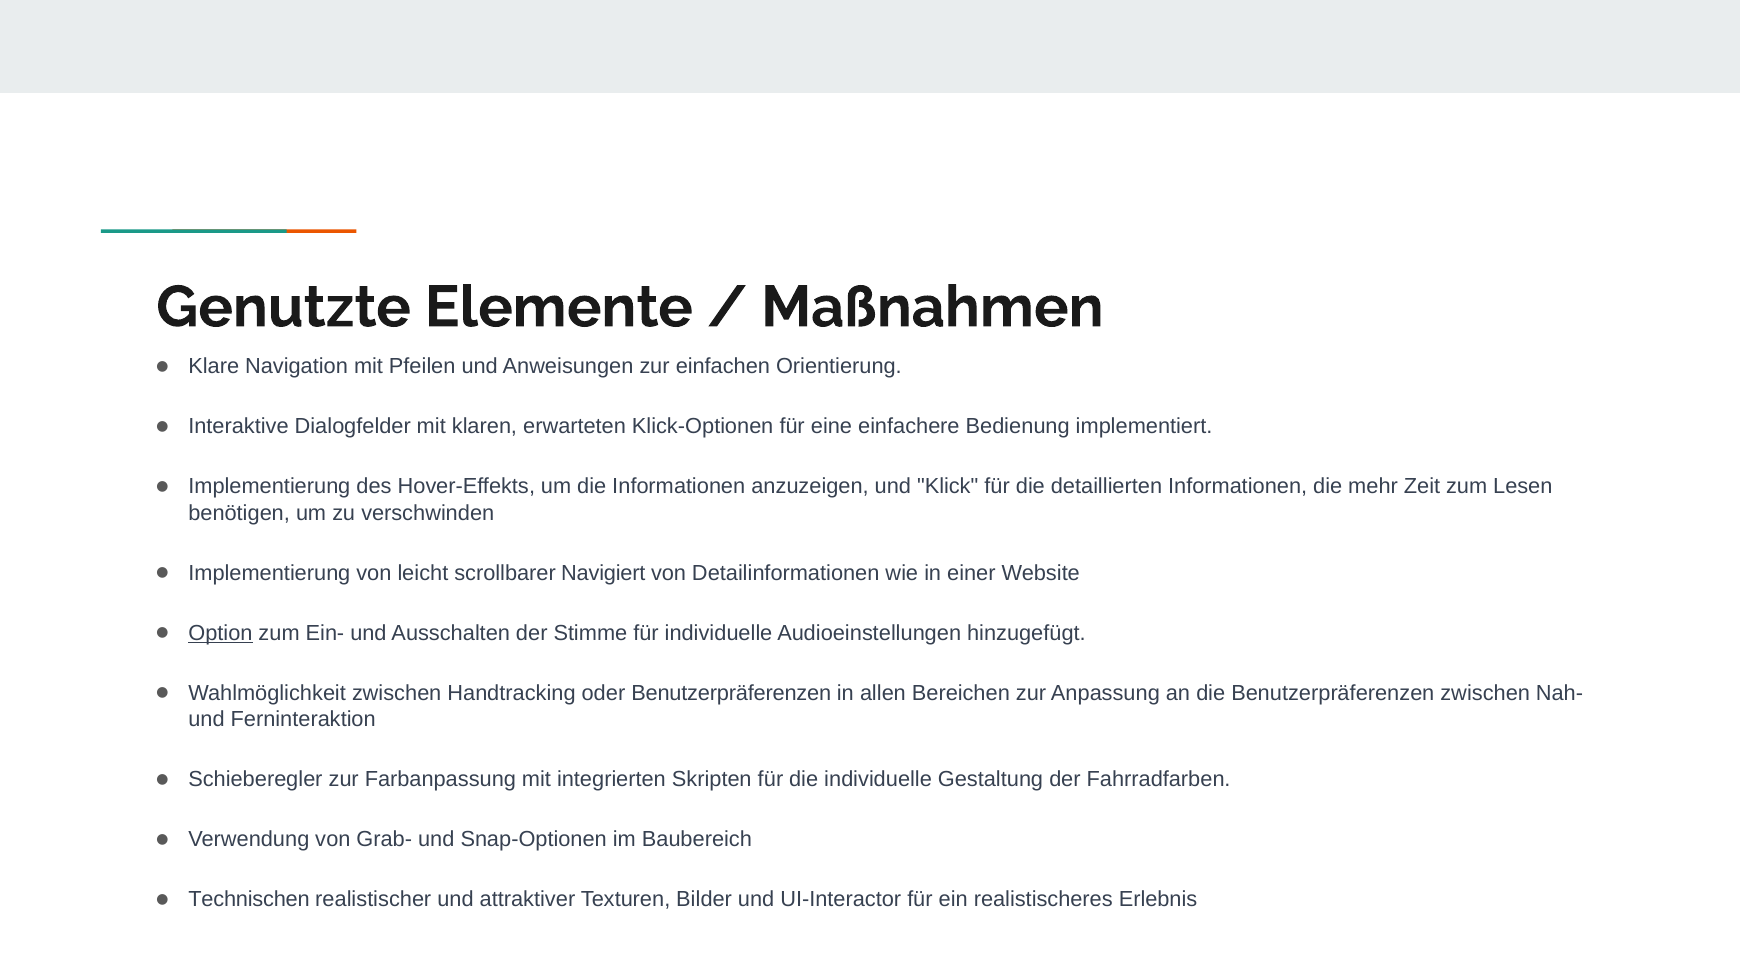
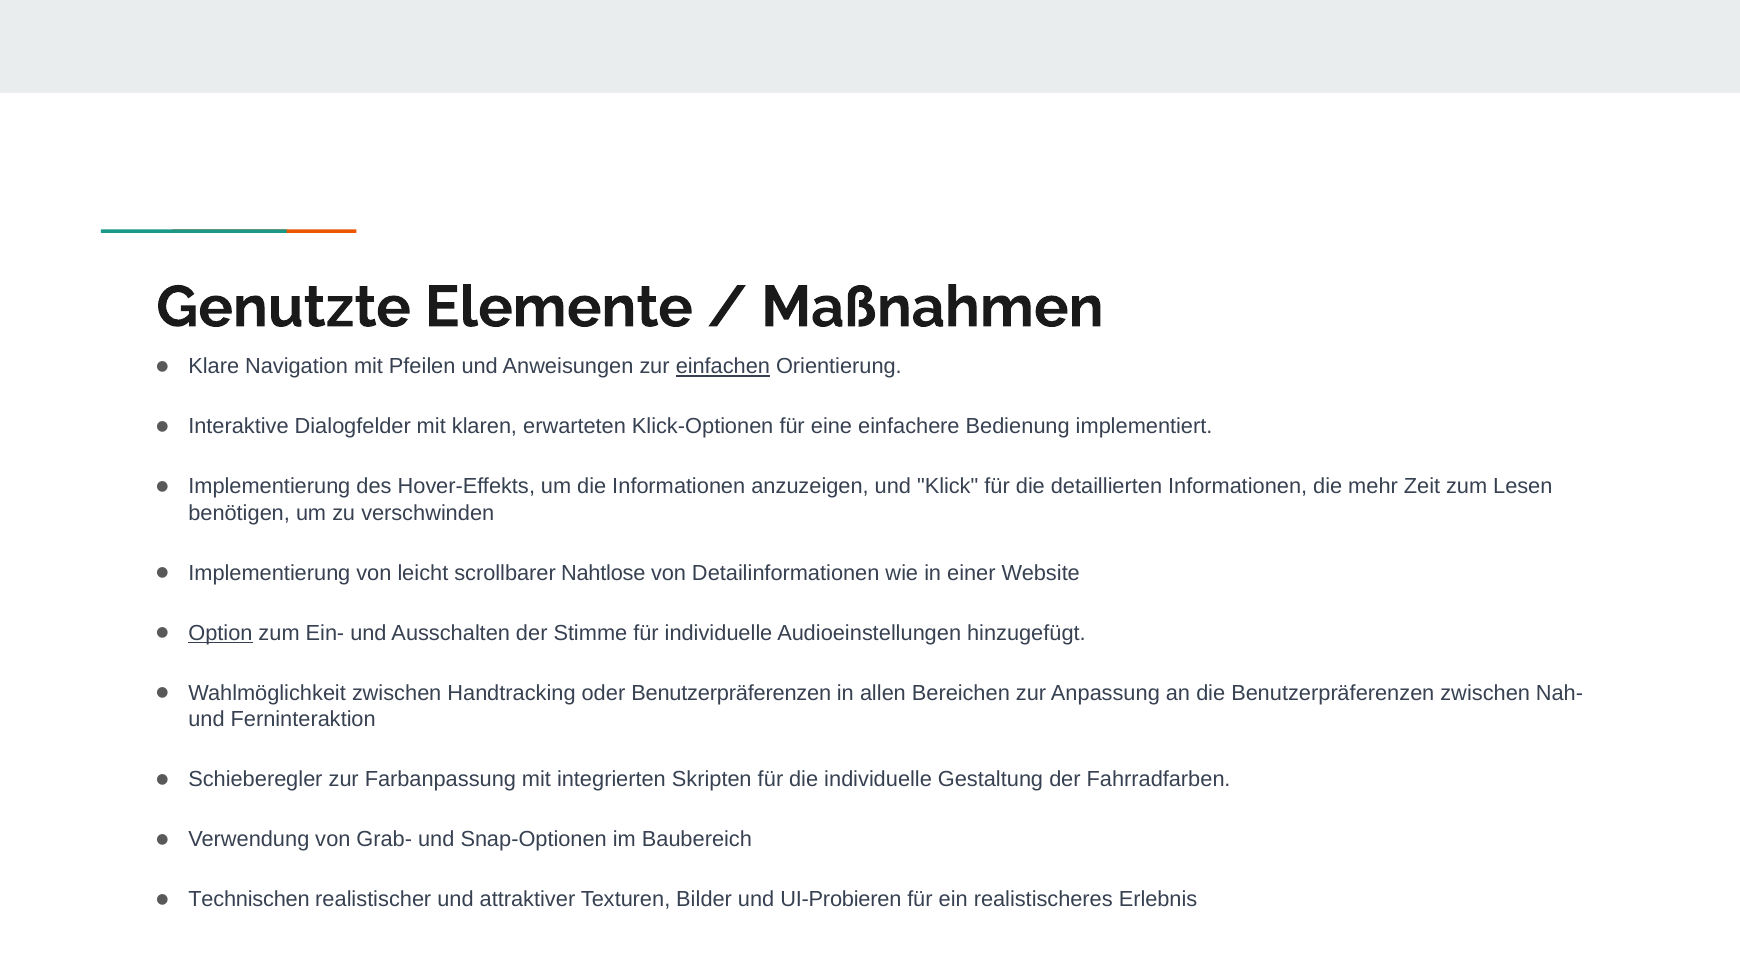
einfachen underline: none -> present
Navigiert: Navigiert -> Nahtlose
UI-Interactor: UI-Interactor -> UI-Probieren
